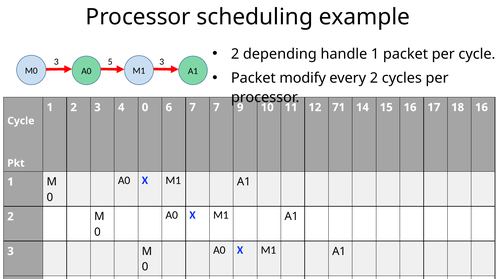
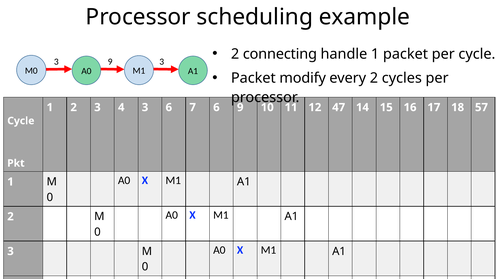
depending: depending -> connecting
3 5: 5 -> 9
4 0: 0 -> 3
7 7: 7 -> 6
71: 71 -> 47
18 16: 16 -> 57
